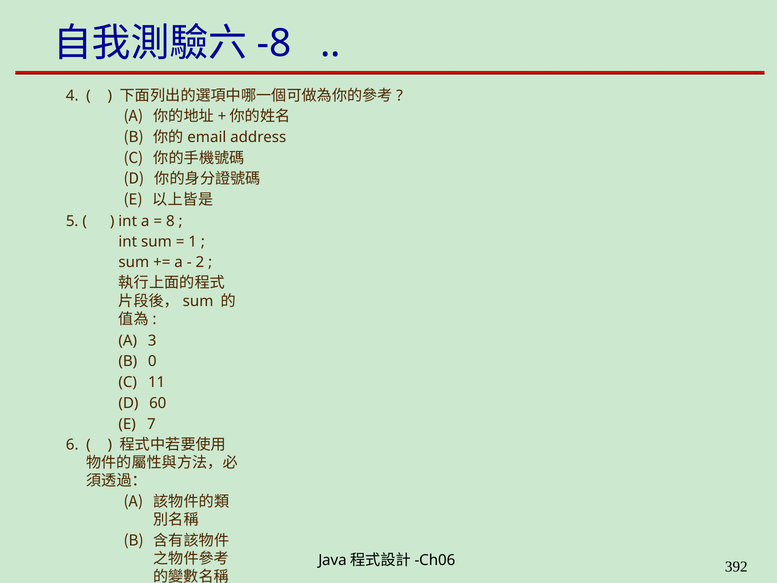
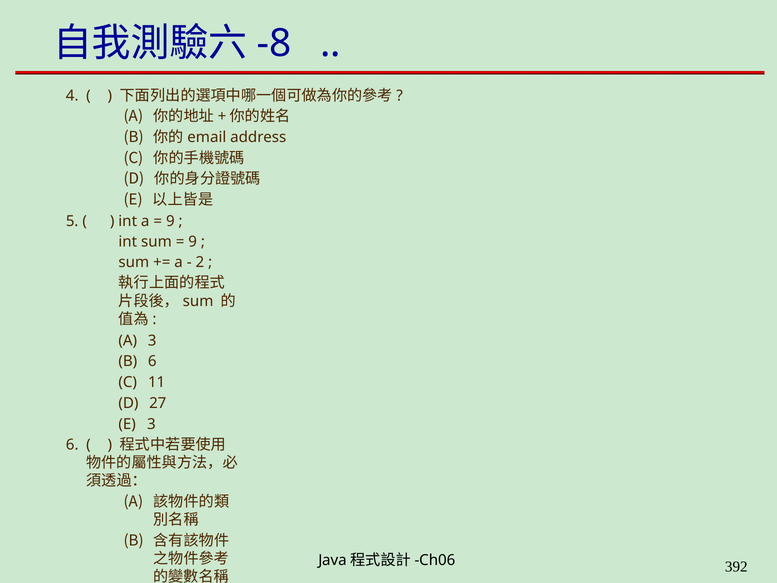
8 at (170, 221): 8 -> 9
1 at (193, 242): 1 -> 9
0 at (152, 361): 0 -> 6
60: 60 -> 27
7 at (151, 424): 7 -> 3
